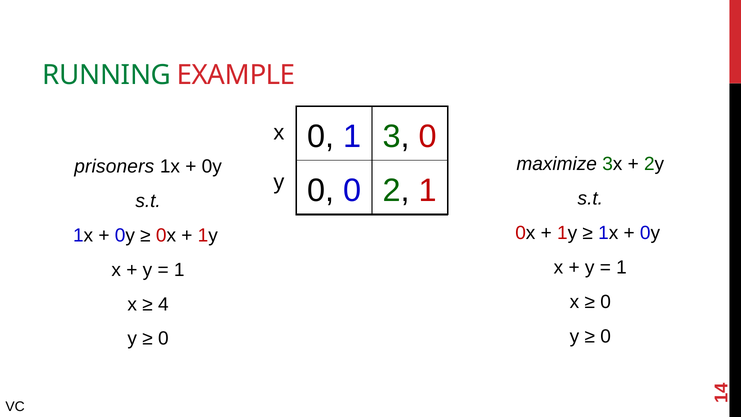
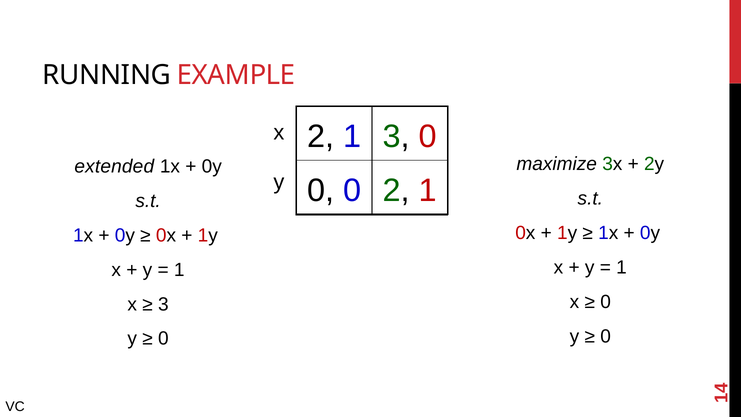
RUNNING colour: green -> black
0 at (321, 136): 0 -> 2
prisoners: prisoners -> extended
4 at (163, 304): 4 -> 3
